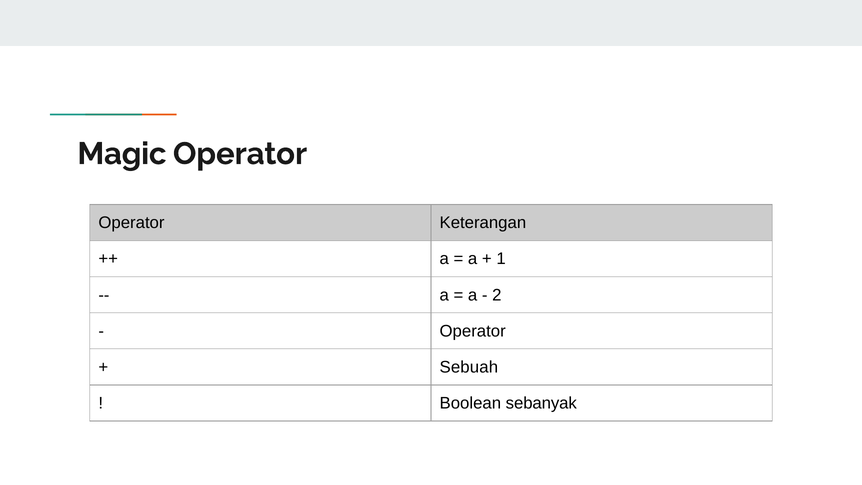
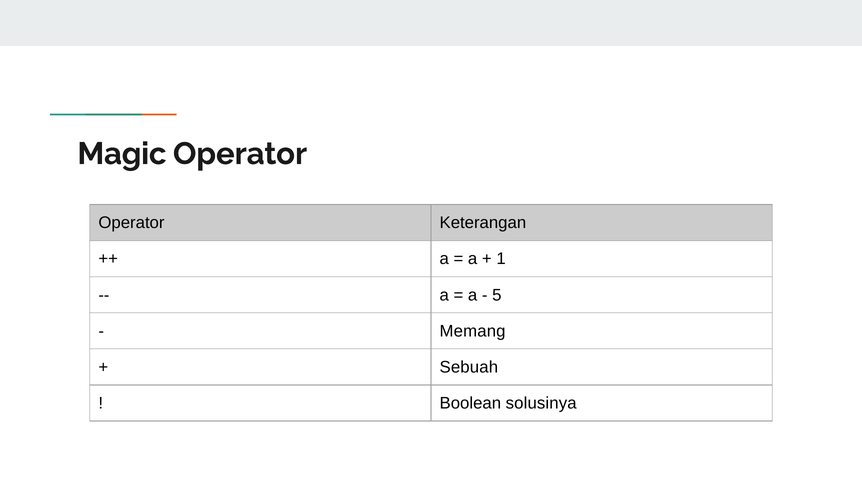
2: 2 -> 5
Operator at (473, 331): Operator -> Memang
sebanyak: sebanyak -> solusinya
